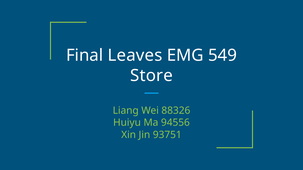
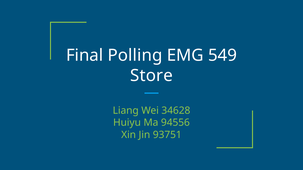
Leaves: Leaves -> Polling
88326: 88326 -> 34628
